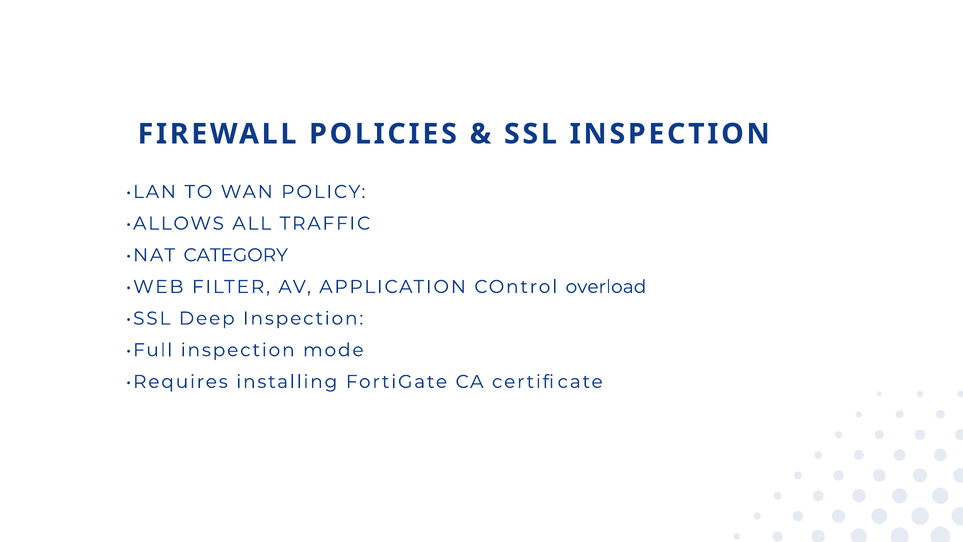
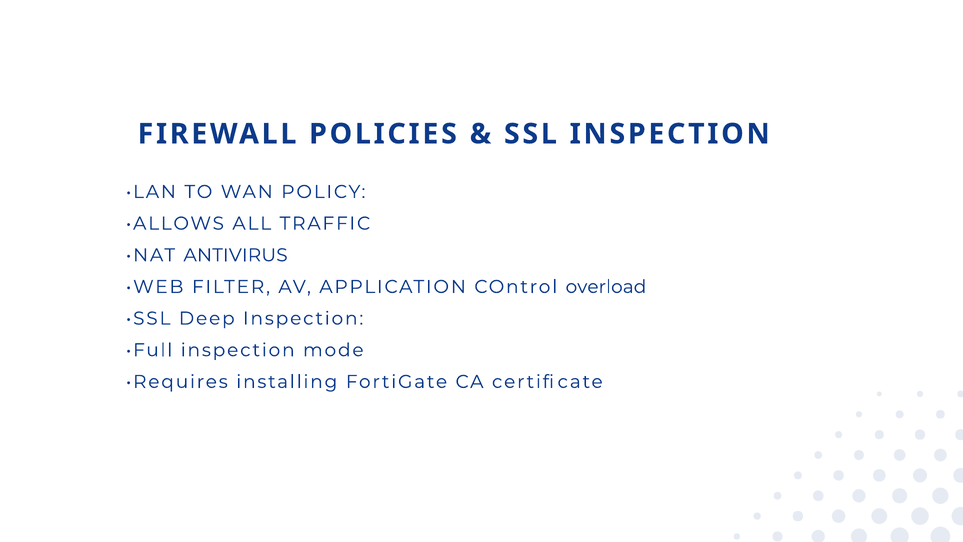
CATEGORY: CATEGORY -> ANTIVIRUS
